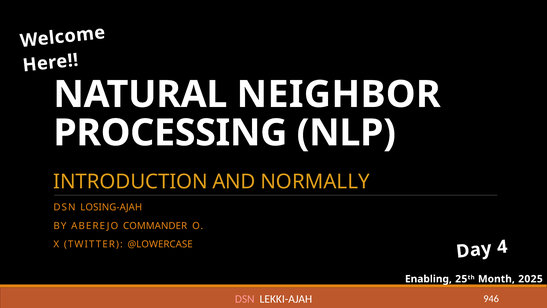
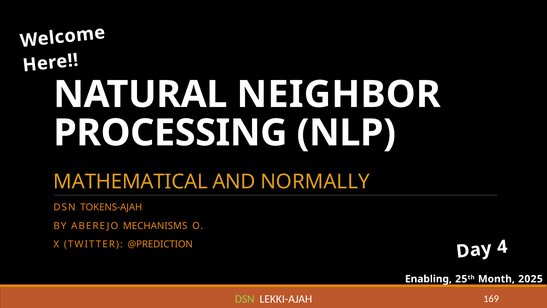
INTRODUCTION: INTRODUCTION -> MATHEMATICAL
LOSING-AJAH: LOSING-AJAH -> TOKENS-AJAH
COMMANDER: COMMANDER -> MECHANISMS
@LOWERCASE: @LOWERCASE -> @PREDICTION
DSN at (245, 299) colour: pink -> light green
946: 946 -> 169
